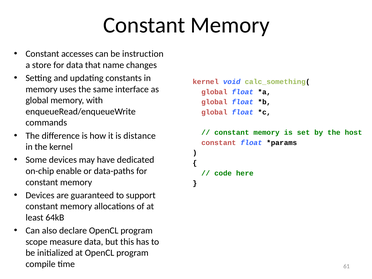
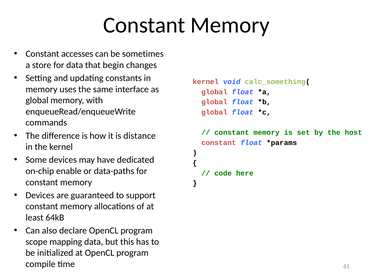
instruction: instruction -> sometimes
name: name -> begin
measure: measure -> mapping
